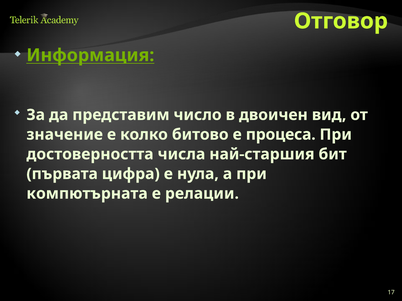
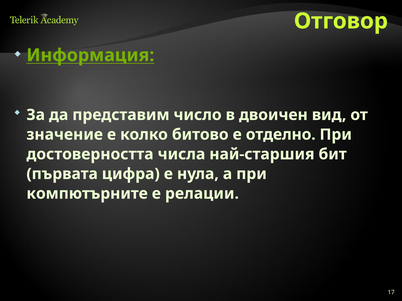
процеса: процеса -> отделно
компютърната: компютърната -> компютърните
